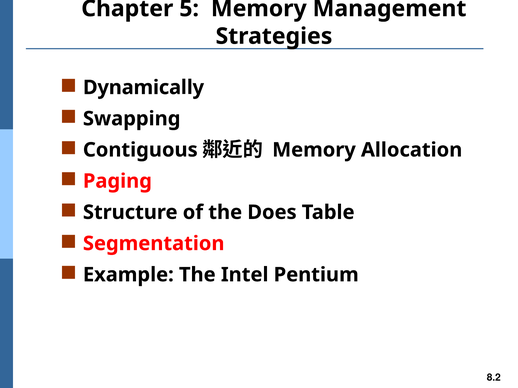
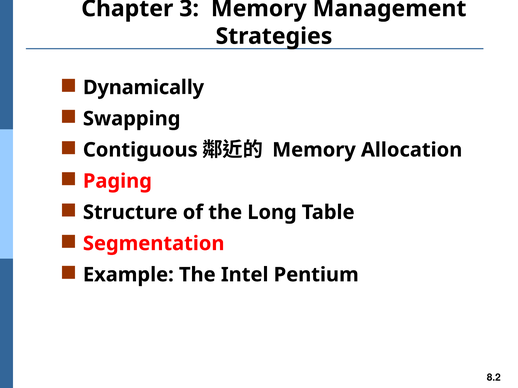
5: 5 -> 3
Does: Does -> Long
